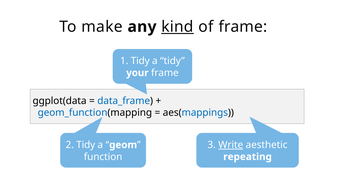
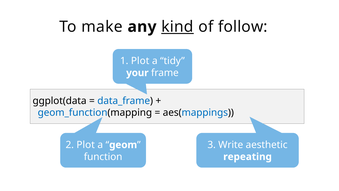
of frame: frame -> follow
1 Tidy: Tidy -> Plot
2 Tidy: Tidy -> Plot
Write underline: present -> none
